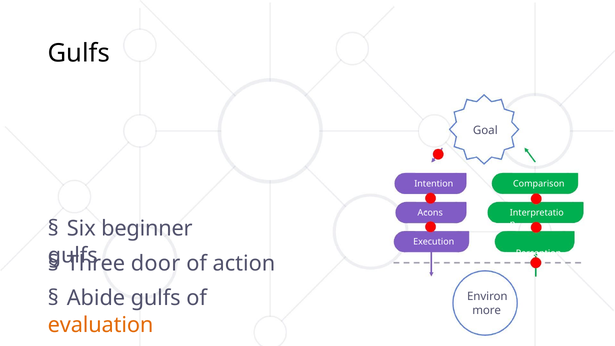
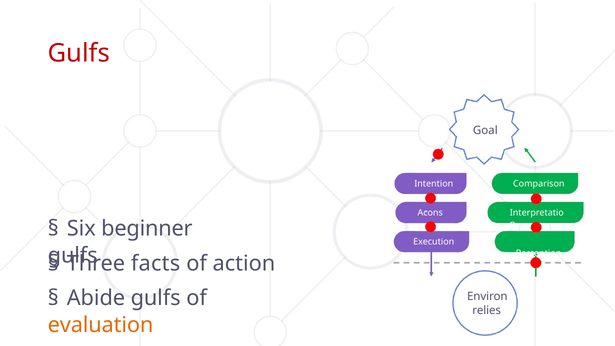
Gulfs at (79, 53) colour: black -> red
door: door -> facts
more: more -> relies
